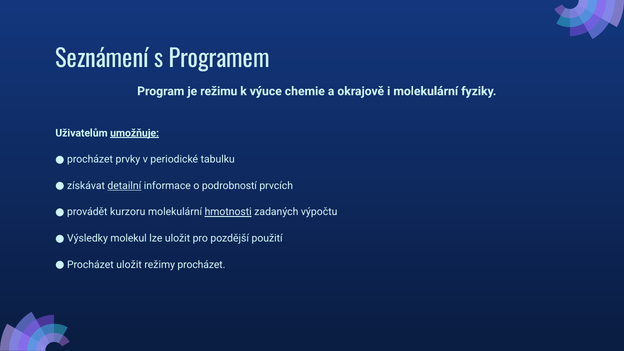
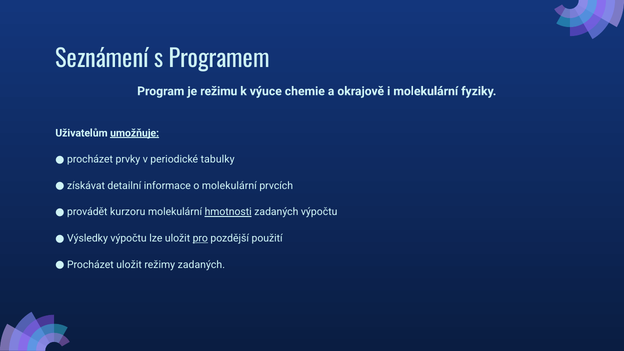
tabulku: tabulku -> tabulky
detailní underline: present -> none
o podrobností: podrobností -> molekulární
Výsledky molekul: molekul -> výpočtu
pro underline: none -> present
režimy procházet: procházet -> zadaných
